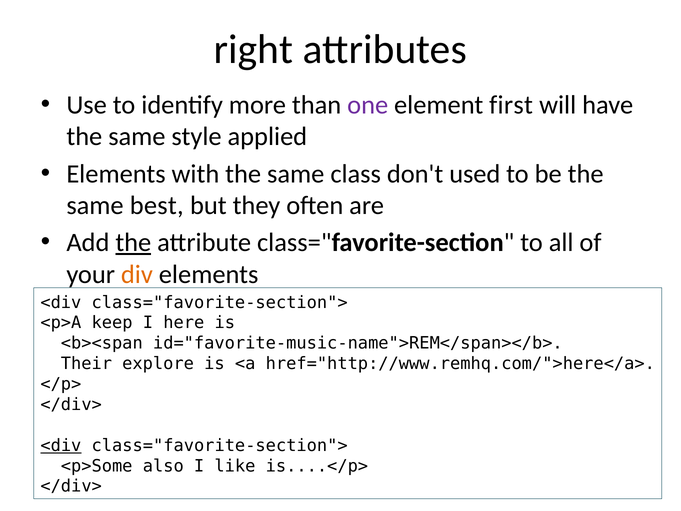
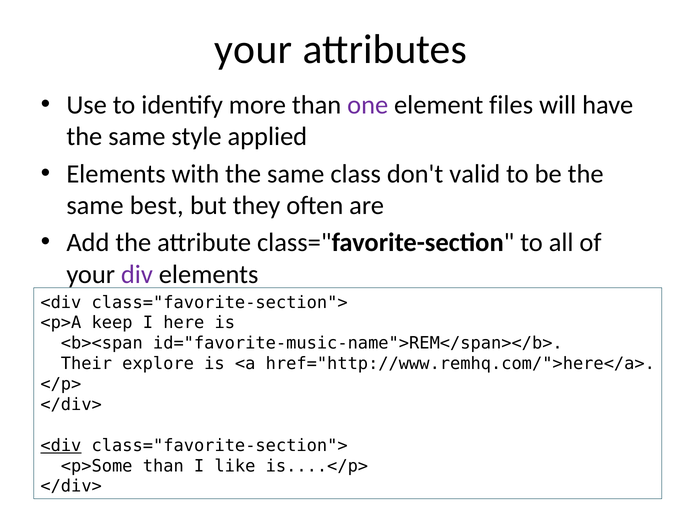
right at (254, 50): right -> your
first: first -> files
used: used -> valid
the at (133, 242) underline: present -> none
div colour: orange -> purple
<p>Some also: also -> than
